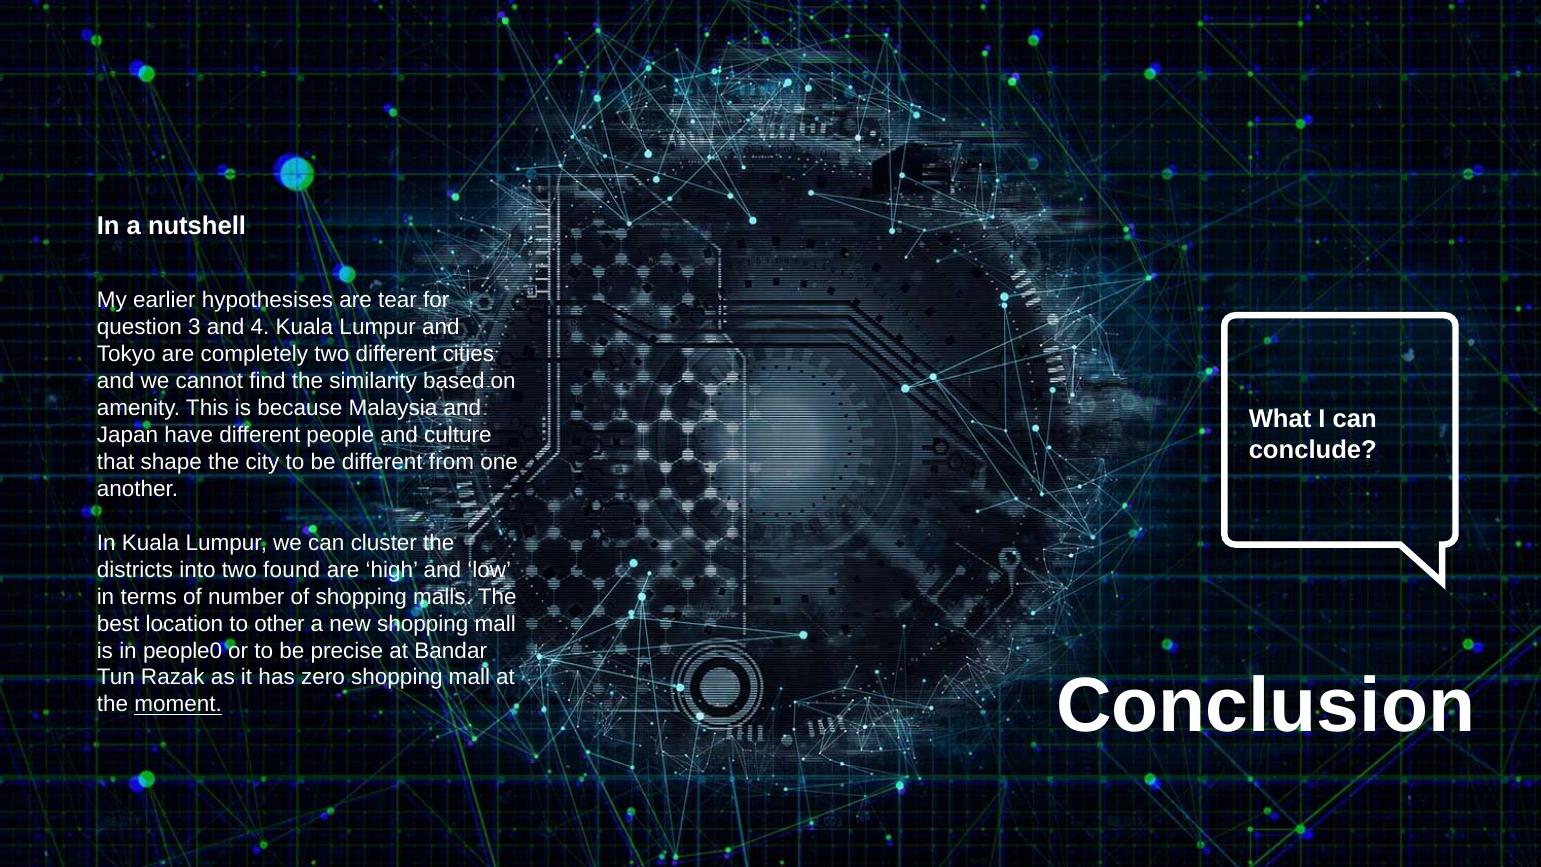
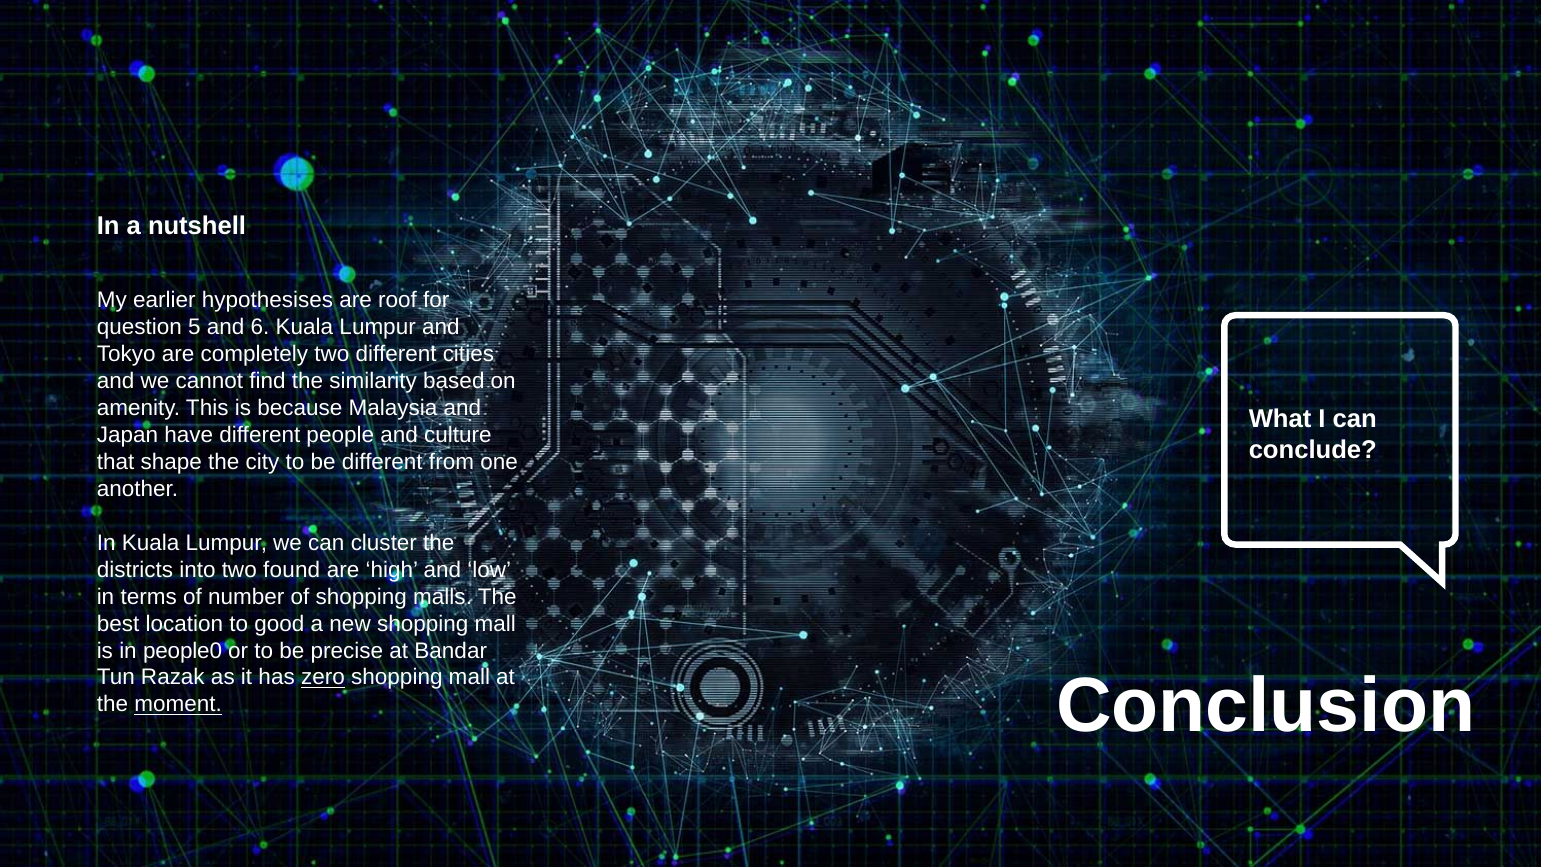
tear: tear -> roof
3: 3 -> 5
4: 4 -> 6
other: other -> good
zero underline: none -> present
